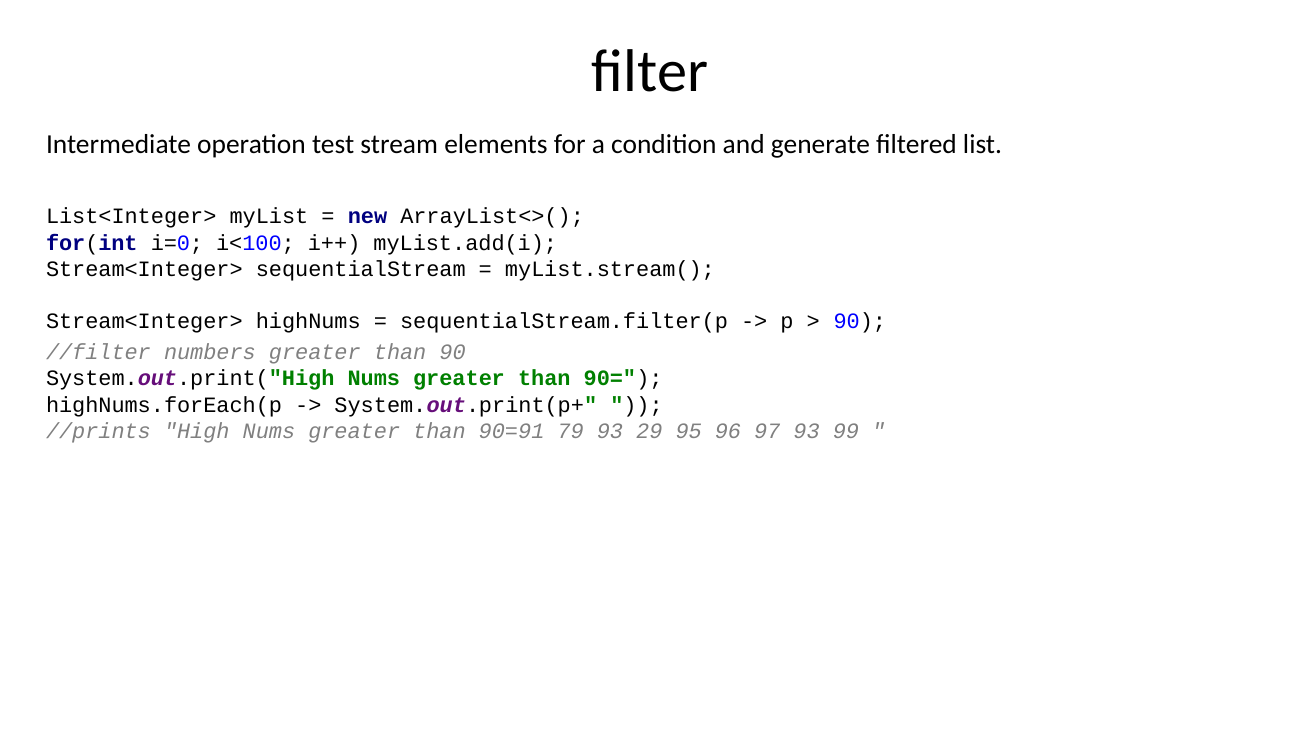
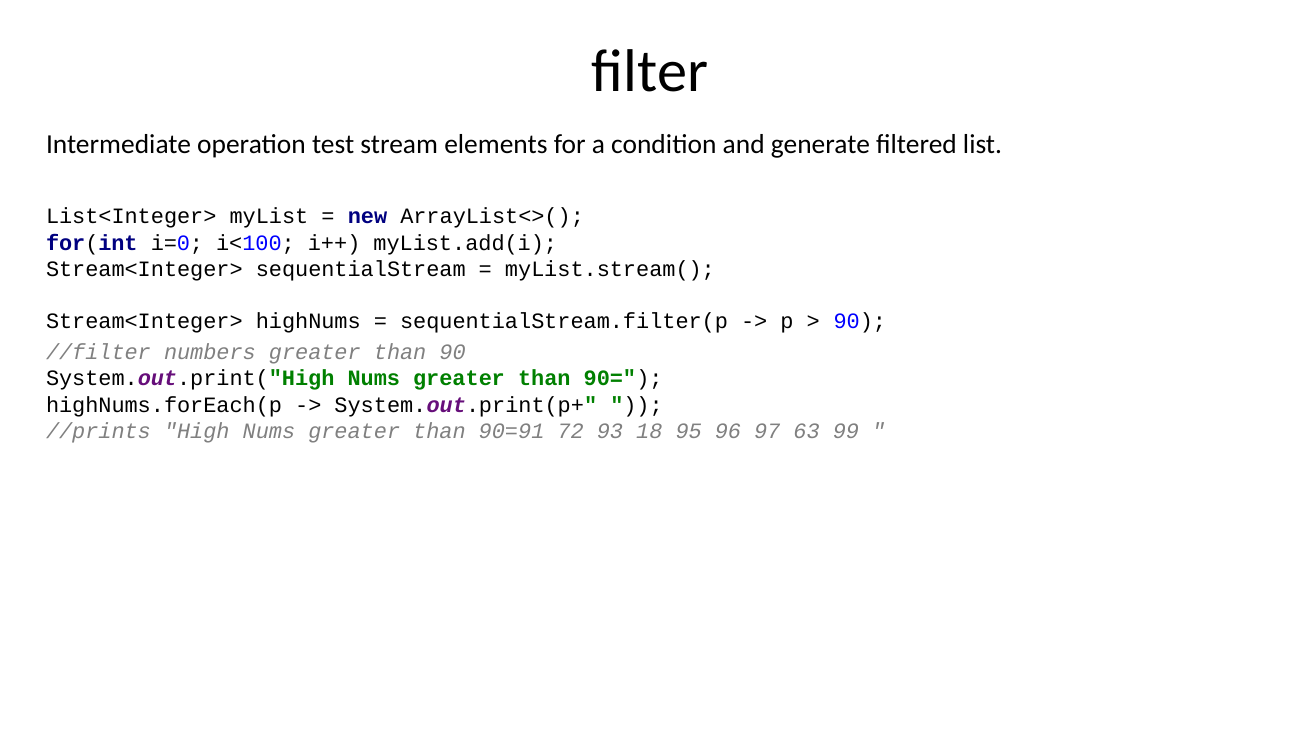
79: 79 -> 72
29: 29 -> 18
97 93: 93 -> 63
